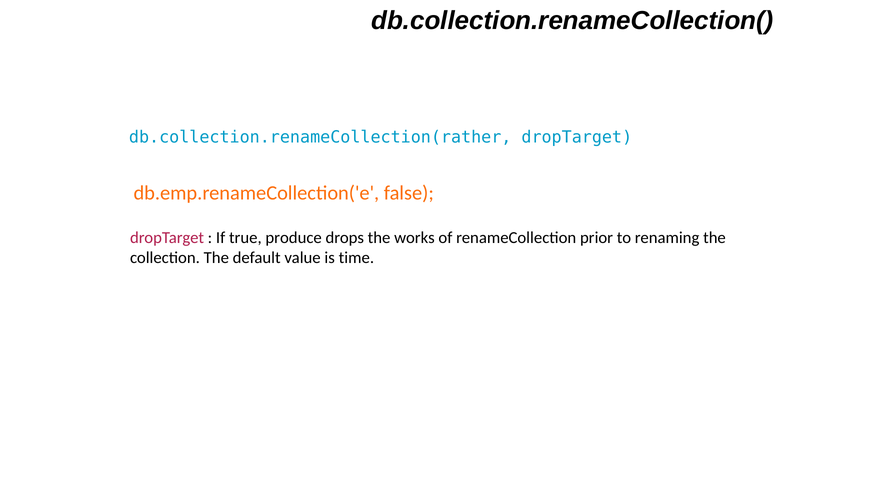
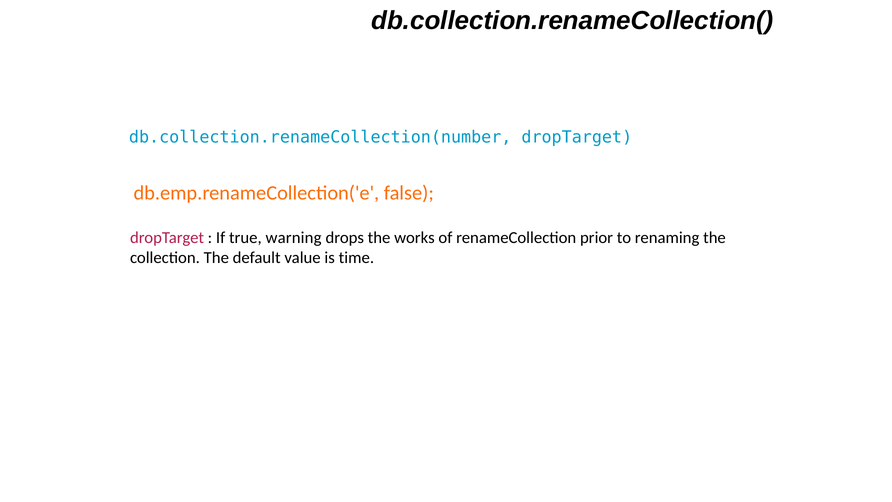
db.collection.renameCollection(rather: db.collection.renameCollection(rather -> db.collection.renameCollection(number
produce: produce -> warning
